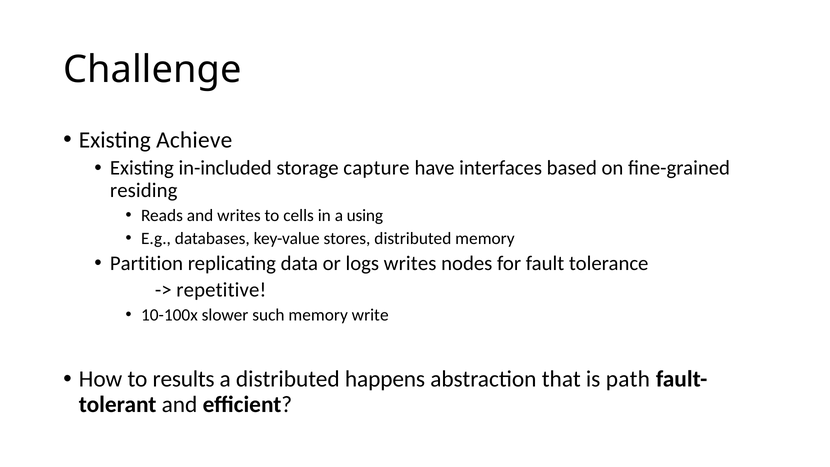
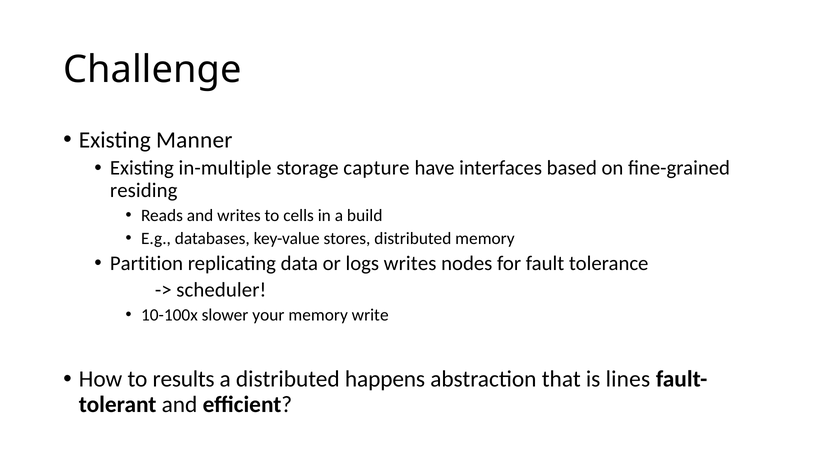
Achieve: Achieve -> Manner
in-included: in-included -> in-multiple
using: using -> build
repetitive: repetitive -> scheduler
such: such -> your
path: path -> lines
